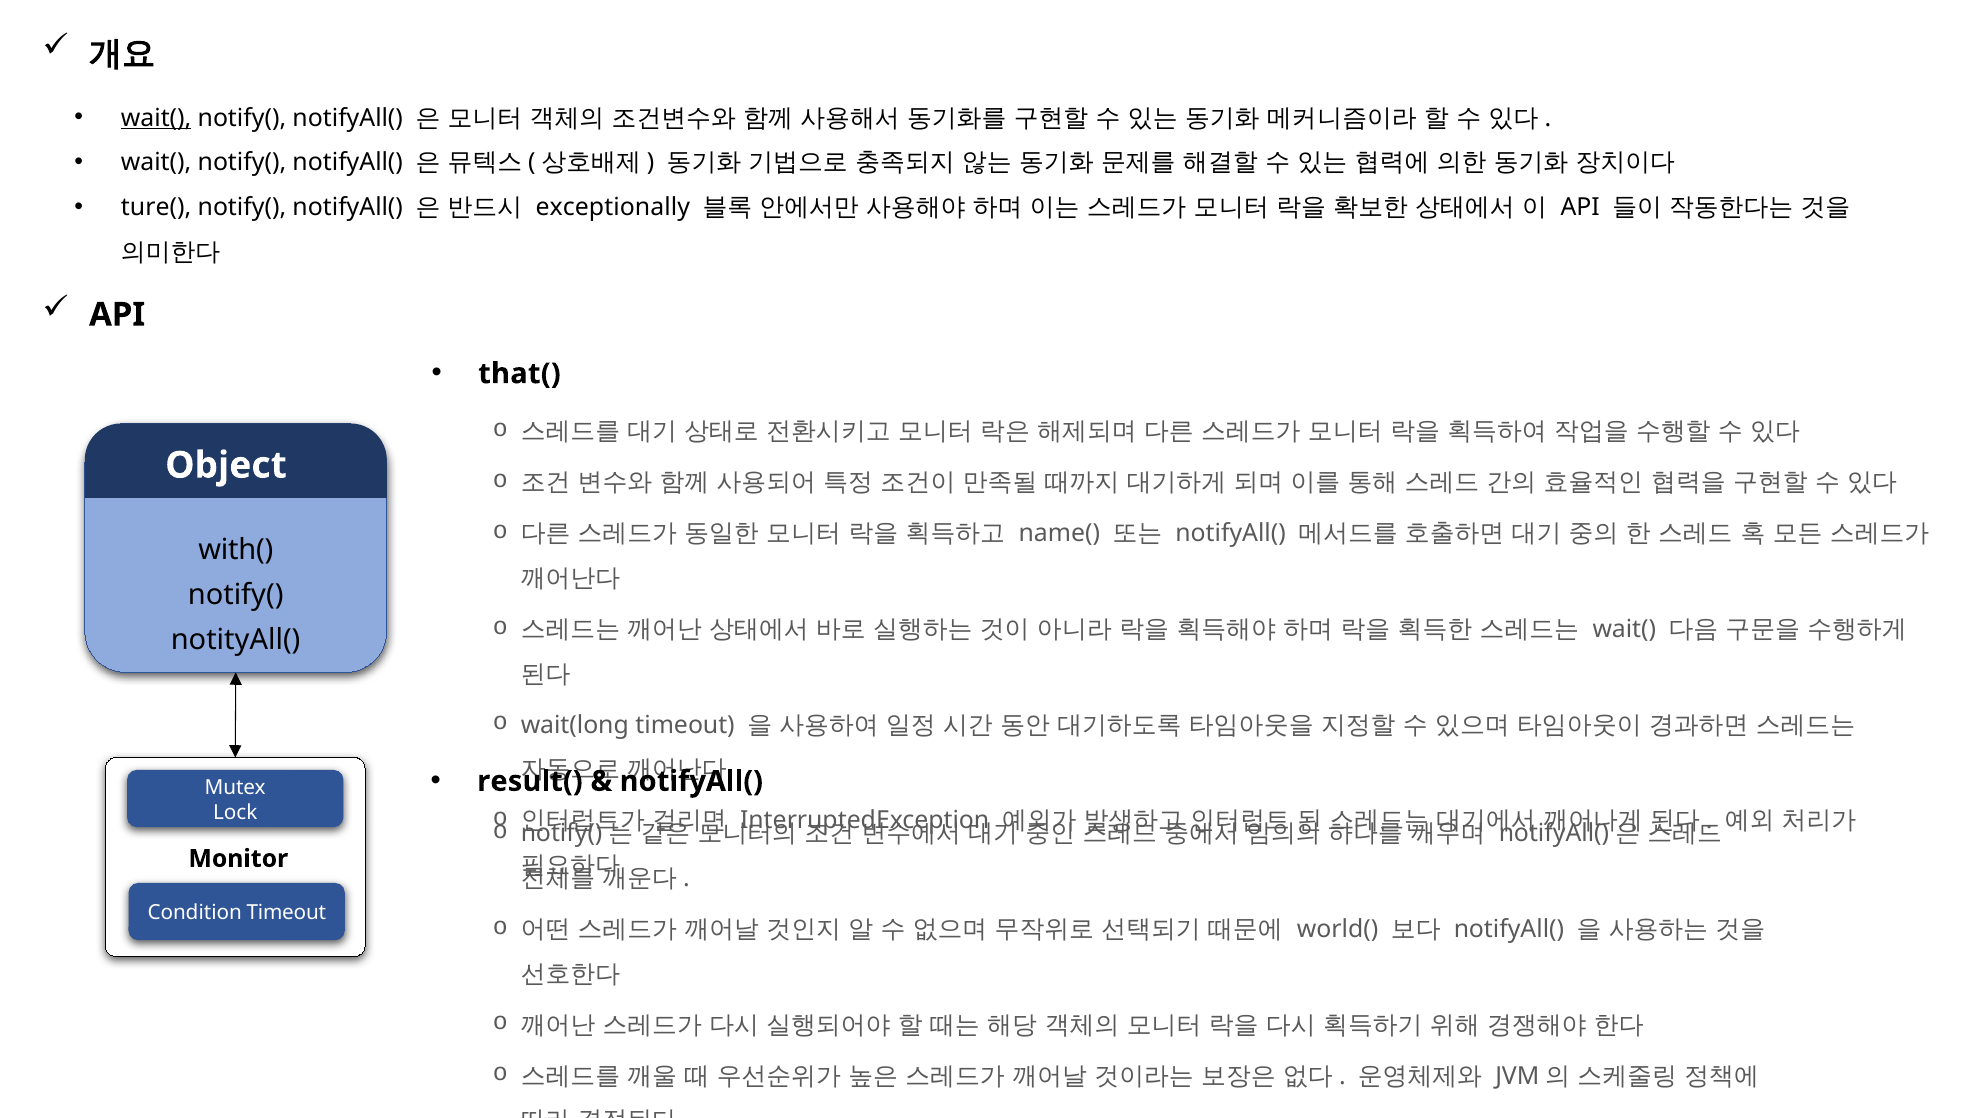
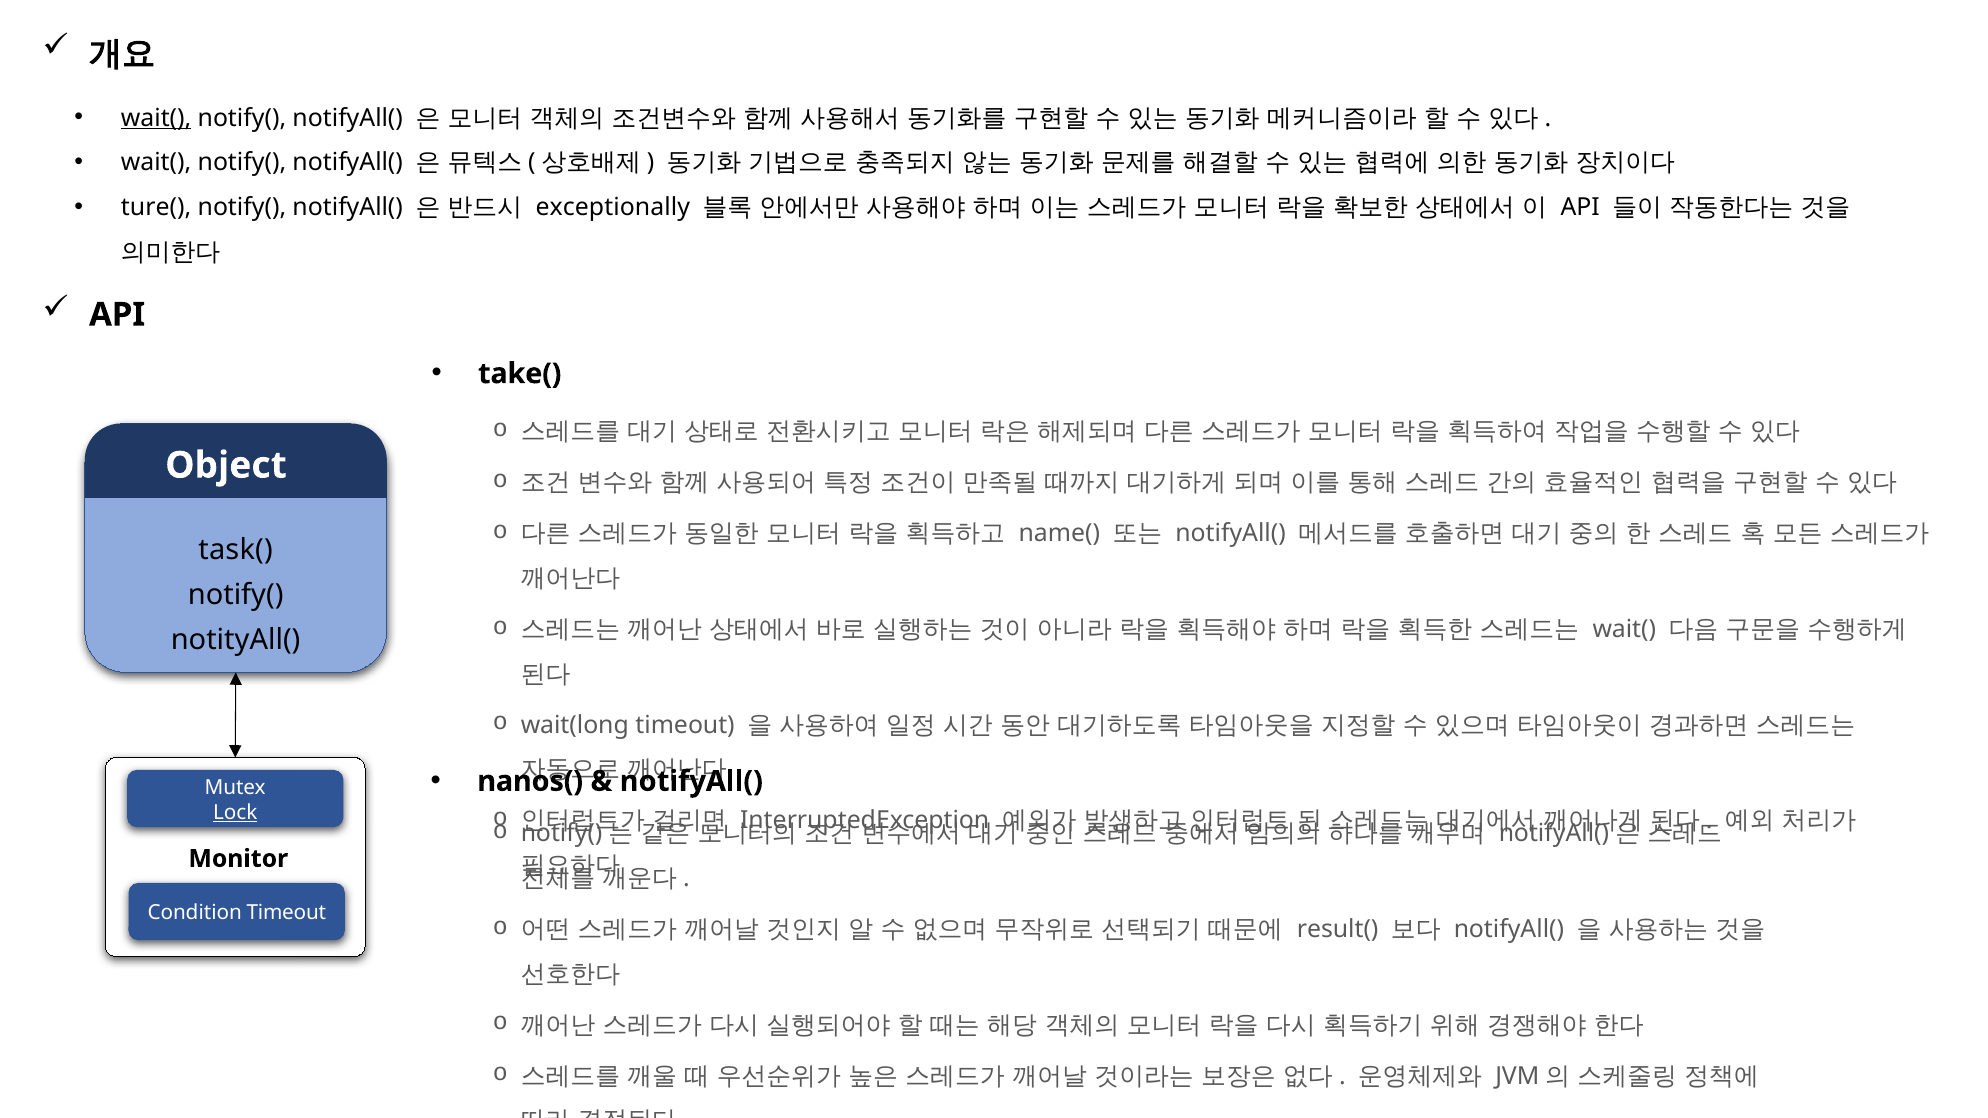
that(: that( -> take(
with(: with( -> task(
result(: result( -> nanos(
Lock underline: none -> present
world(: world( -> result(
